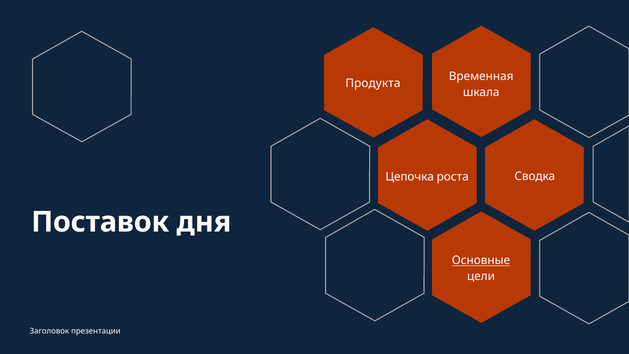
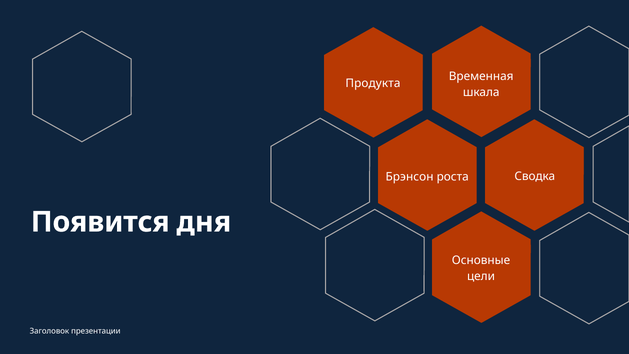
Цепочка: Цепочка -> Брэнсон
Поставок: Поставок -> Появится
Основные underline: present -> none
